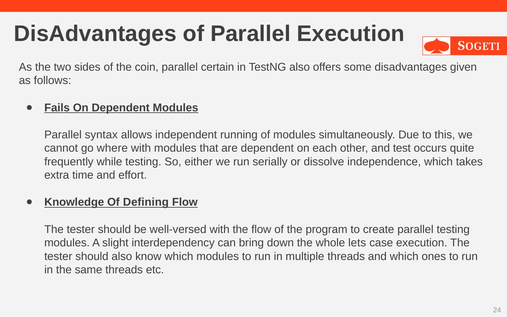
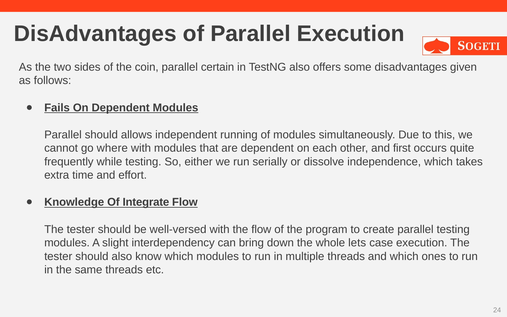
Parallel syntax: syntax -> should
test: test -> first
Defining: Defining -> Integrate
